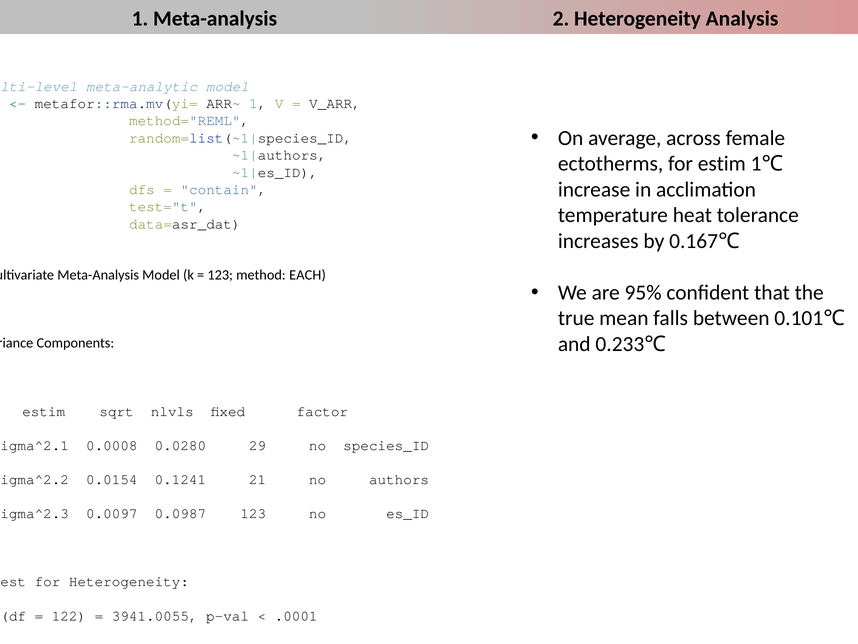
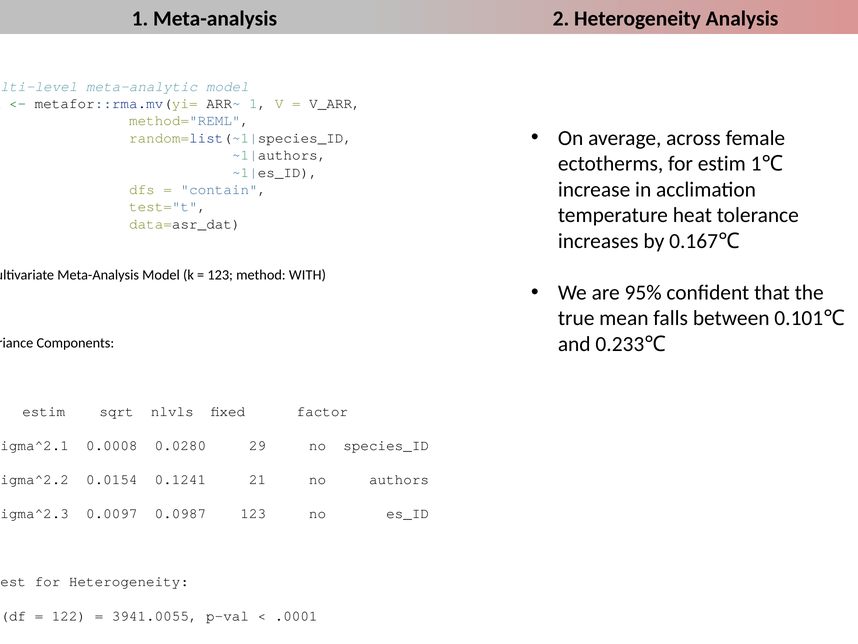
method EACH: EACH -> WITH
